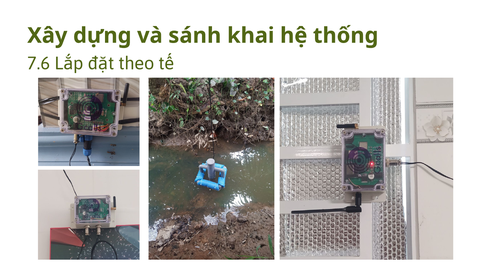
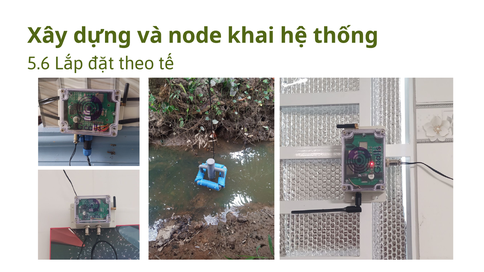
sánh: sánh -> node
7.6: 7.6 -> 5.6
